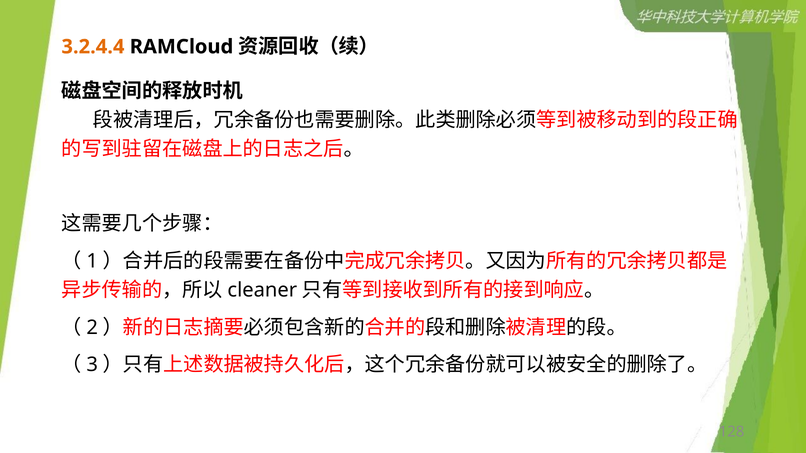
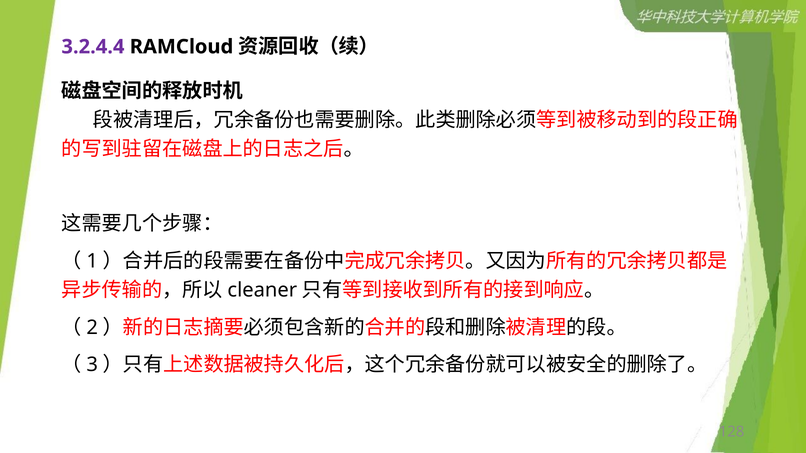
3.2.4.4 colour: orange -> purple
